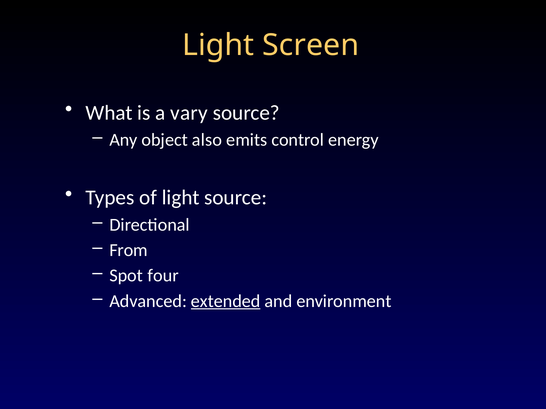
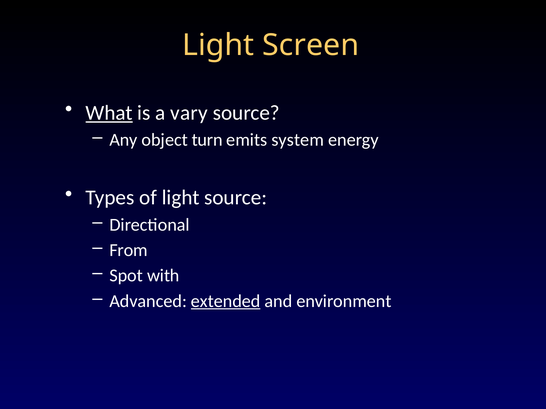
What underline: none -> present
also: also -> turn
control: control -> system
four: four -> with
